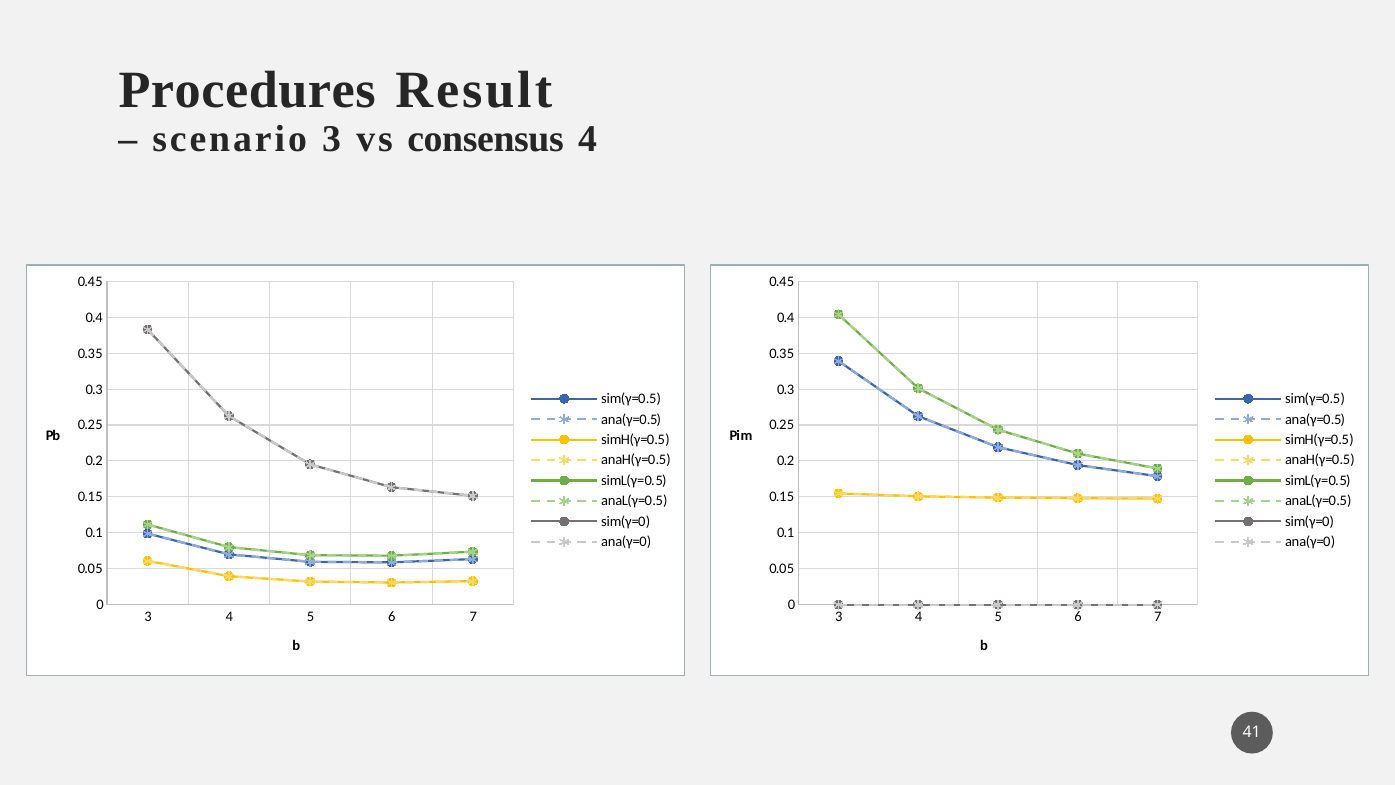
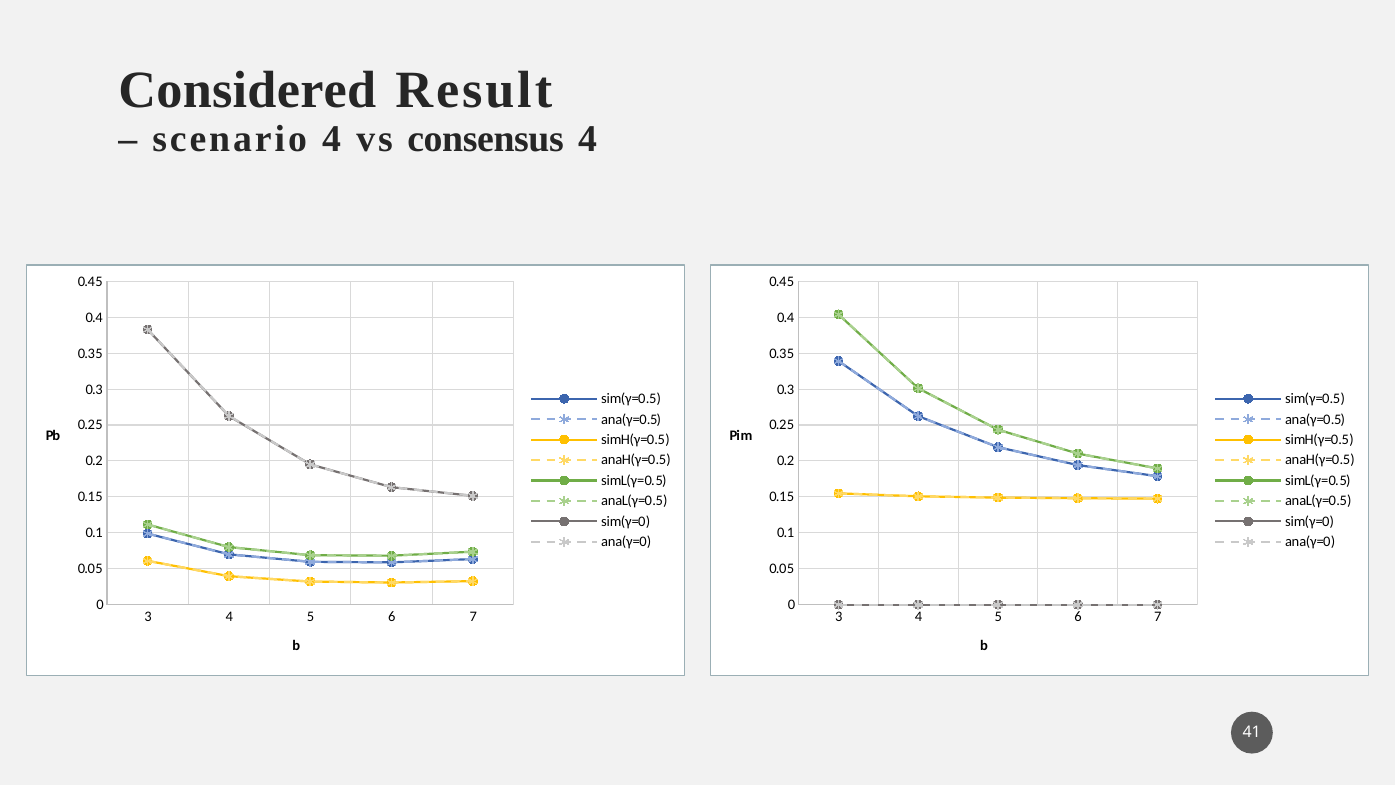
Procedures: Procedures -> Considered
scenario 3: 3 -> 4
